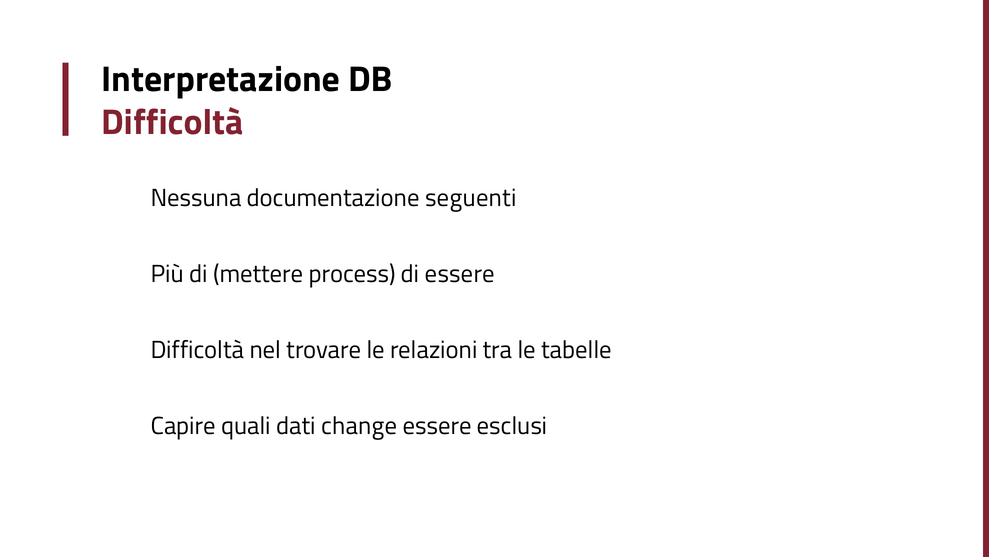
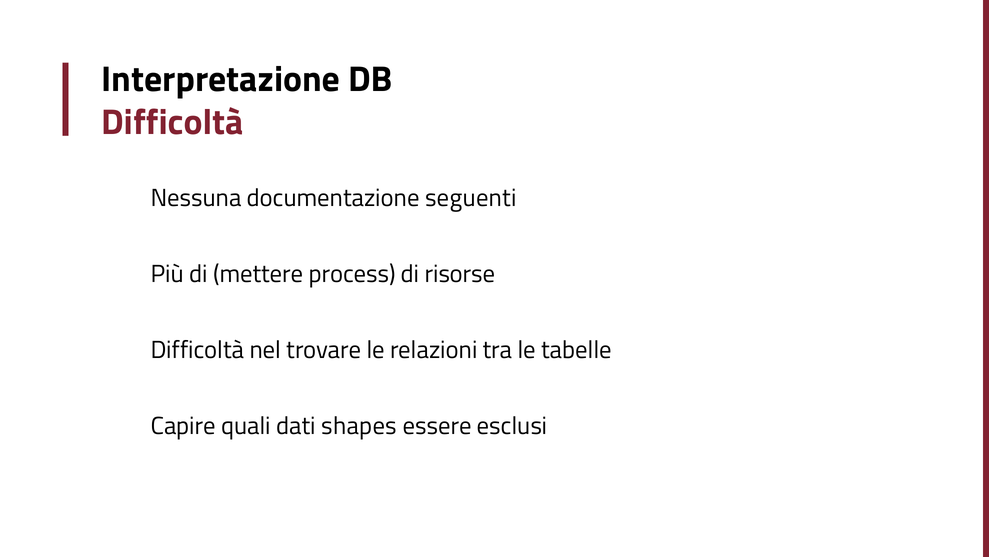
di essere: essere -> risorse
change: change -> shapes
